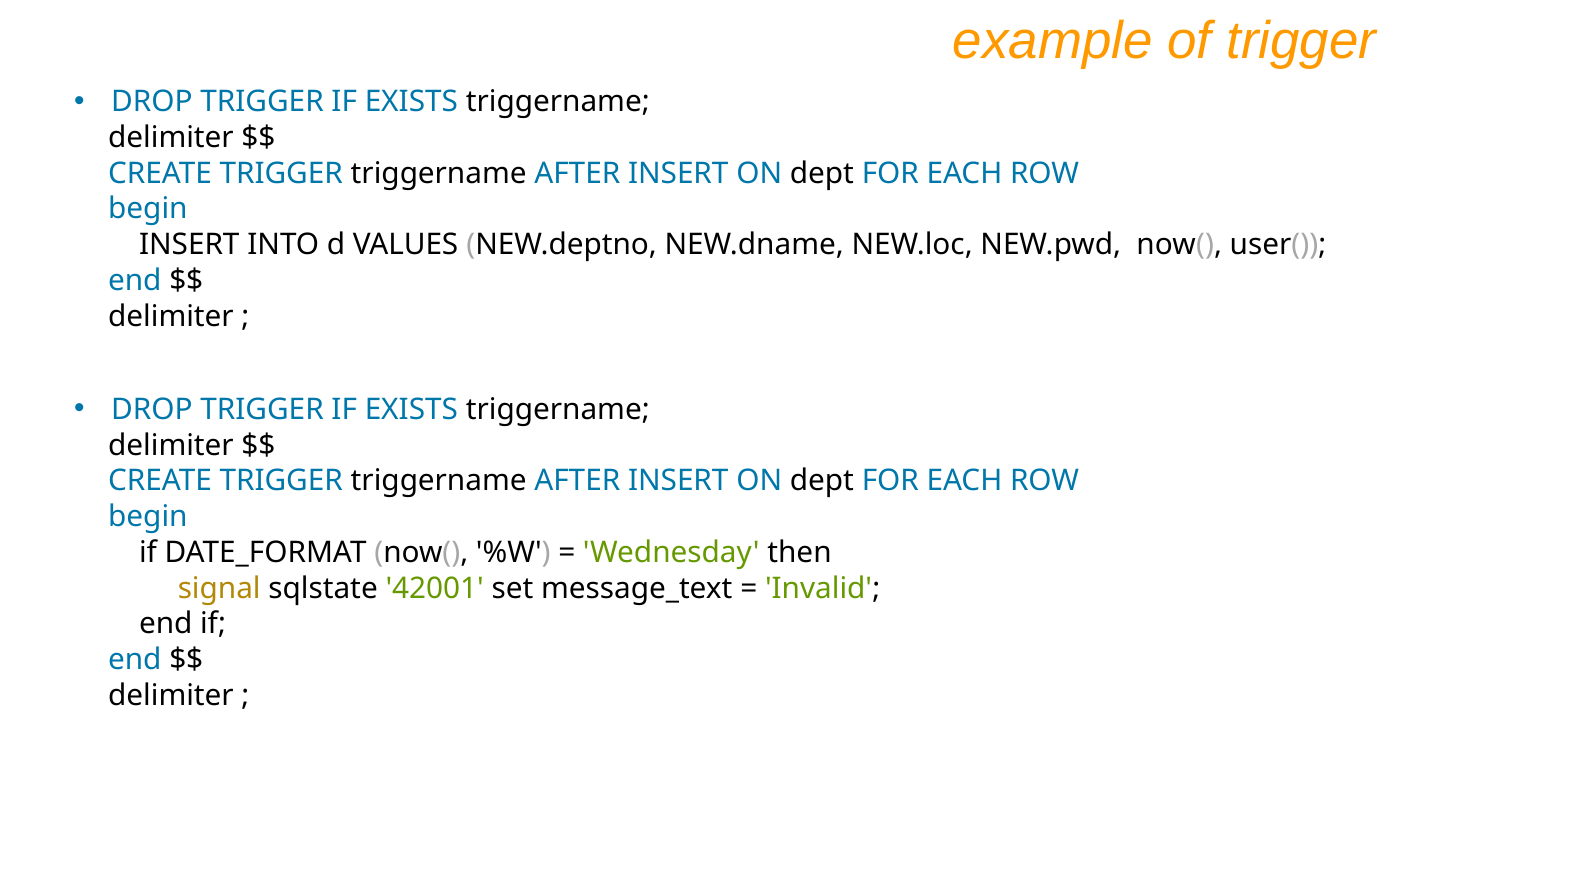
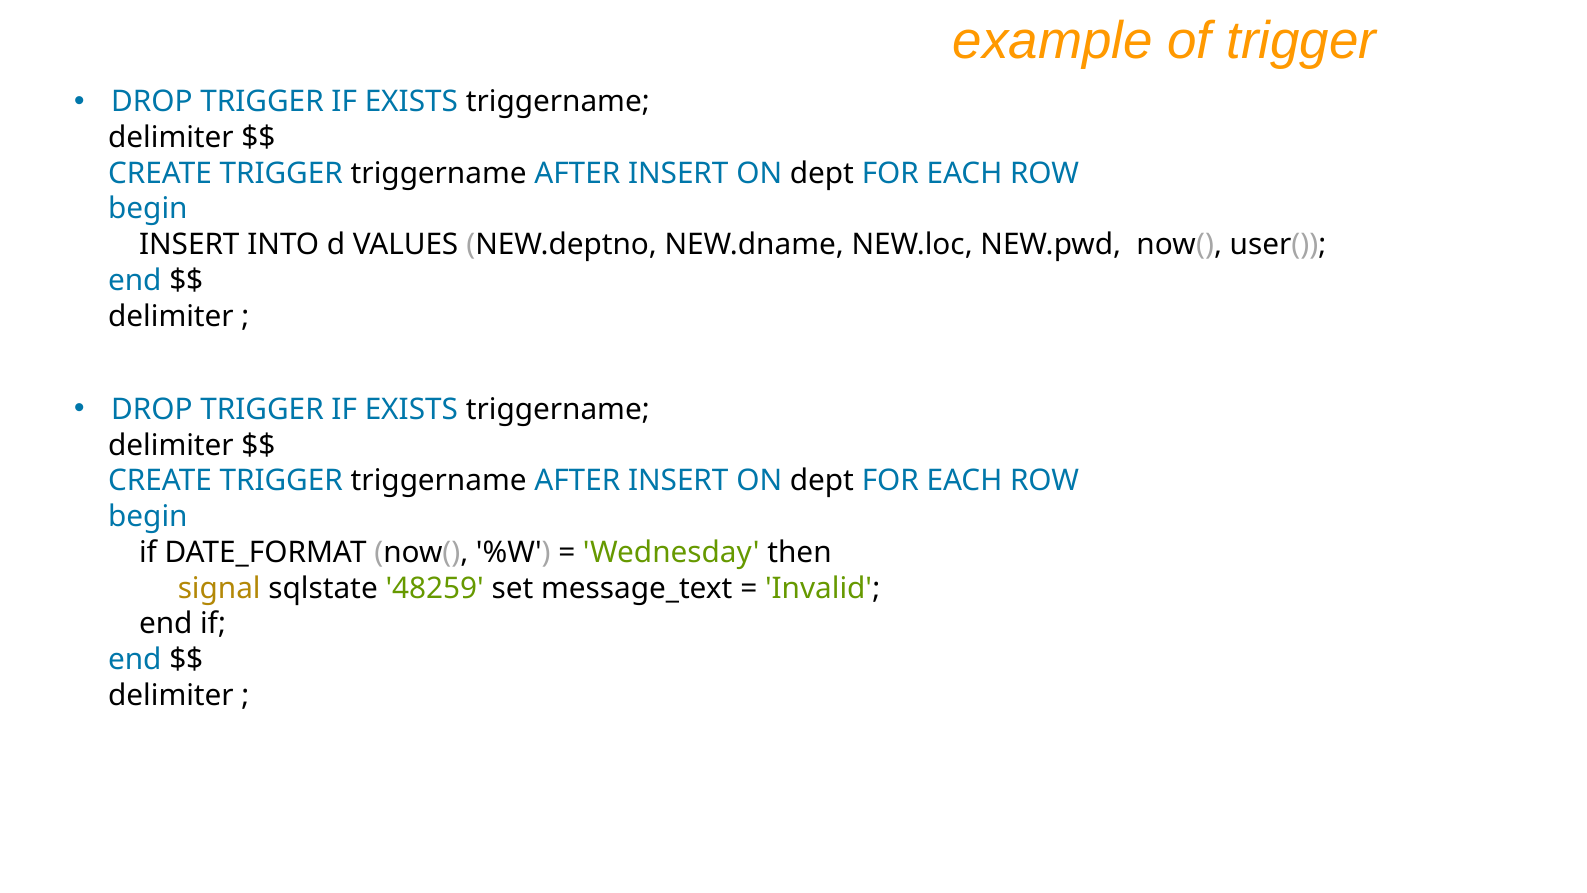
42001: 42001 -> 48259
